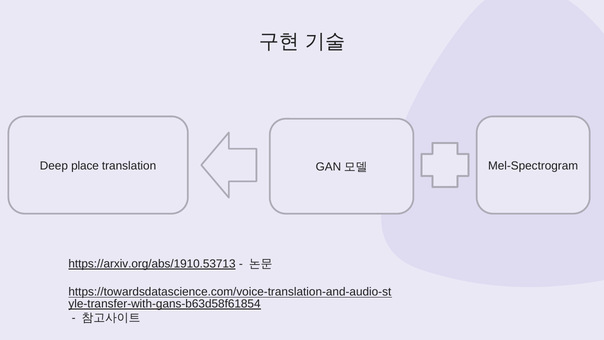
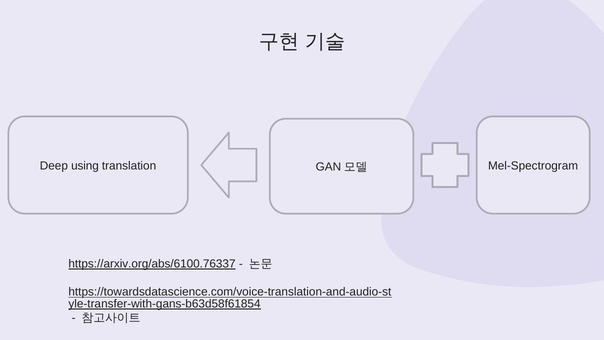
place: place -> using
https://arxiv.org/abs/1910.53713: https://arxiv.org/abs/1910.53713 -> https://arxiv.org/abs/6100.76337
